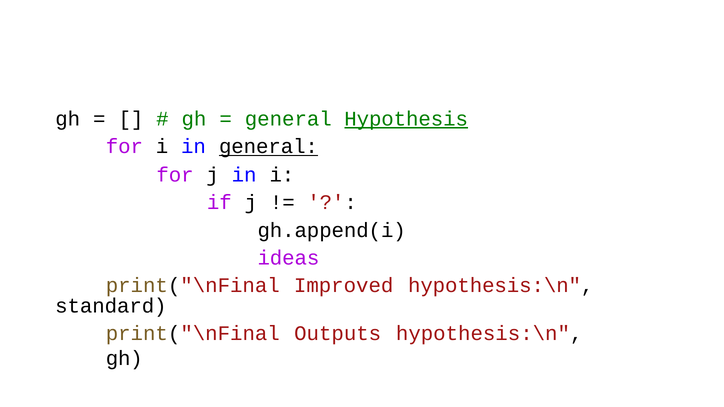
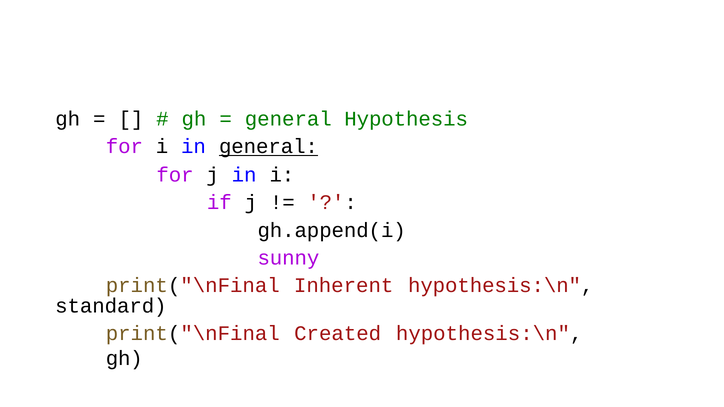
Hypothesis underline: present -> none
ideas: ideas -> sunny
Improved: Improved -> Inherent
Outputs: Outputs -> Created
